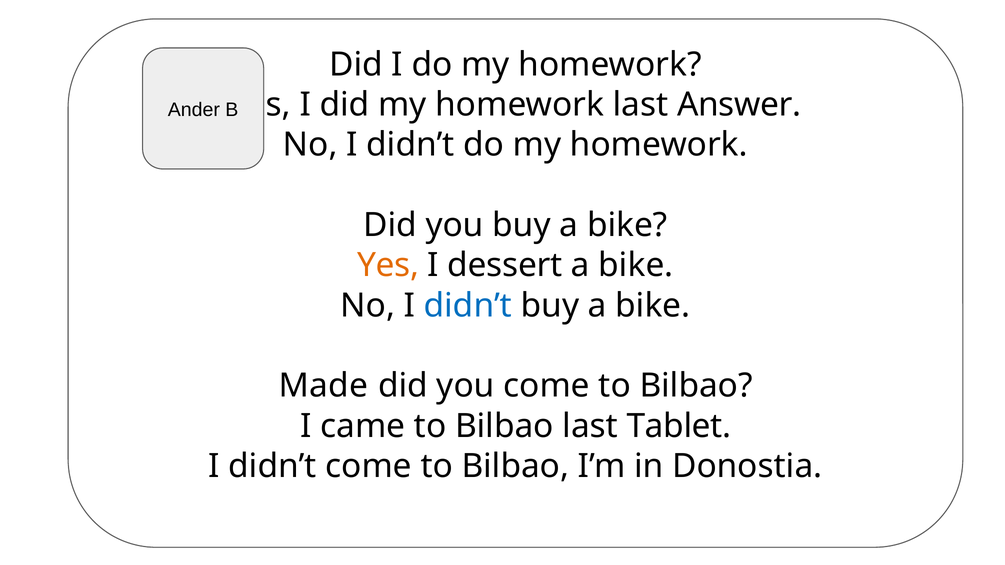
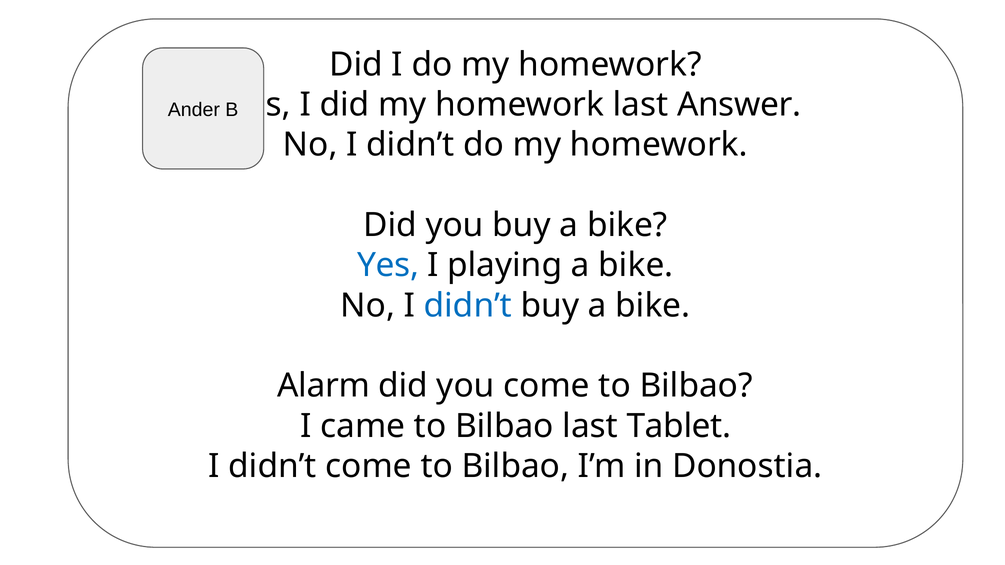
Yes at (388, 266) colour: orange -> blue
dessert: dessert -> playing
Made: Made -> Alarm
